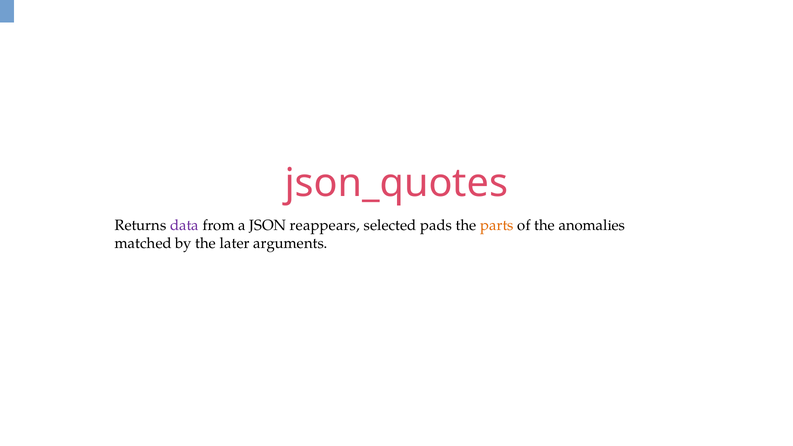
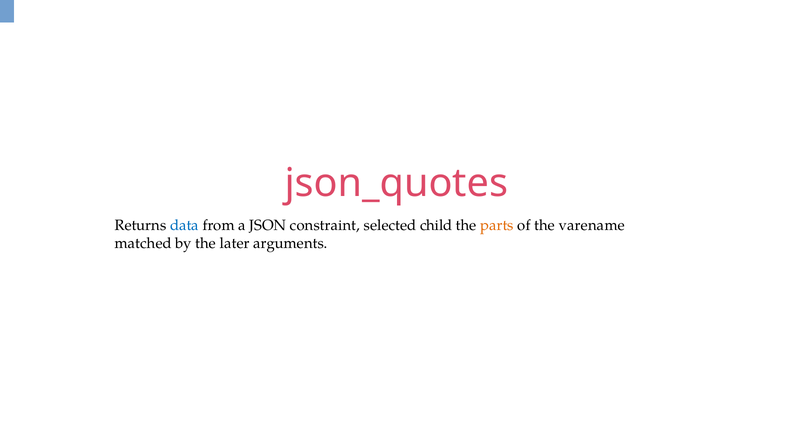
data colour: purple -> blue
reappears: reappears -> constraint
pads: pads -> child
anomalies: anomalies -> varename
